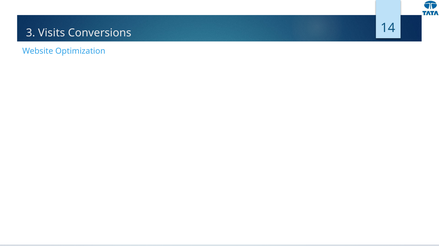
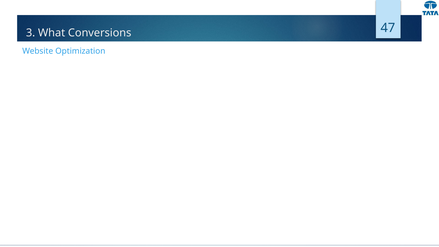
Visits: Visits -> What
14: 14 -> 47
